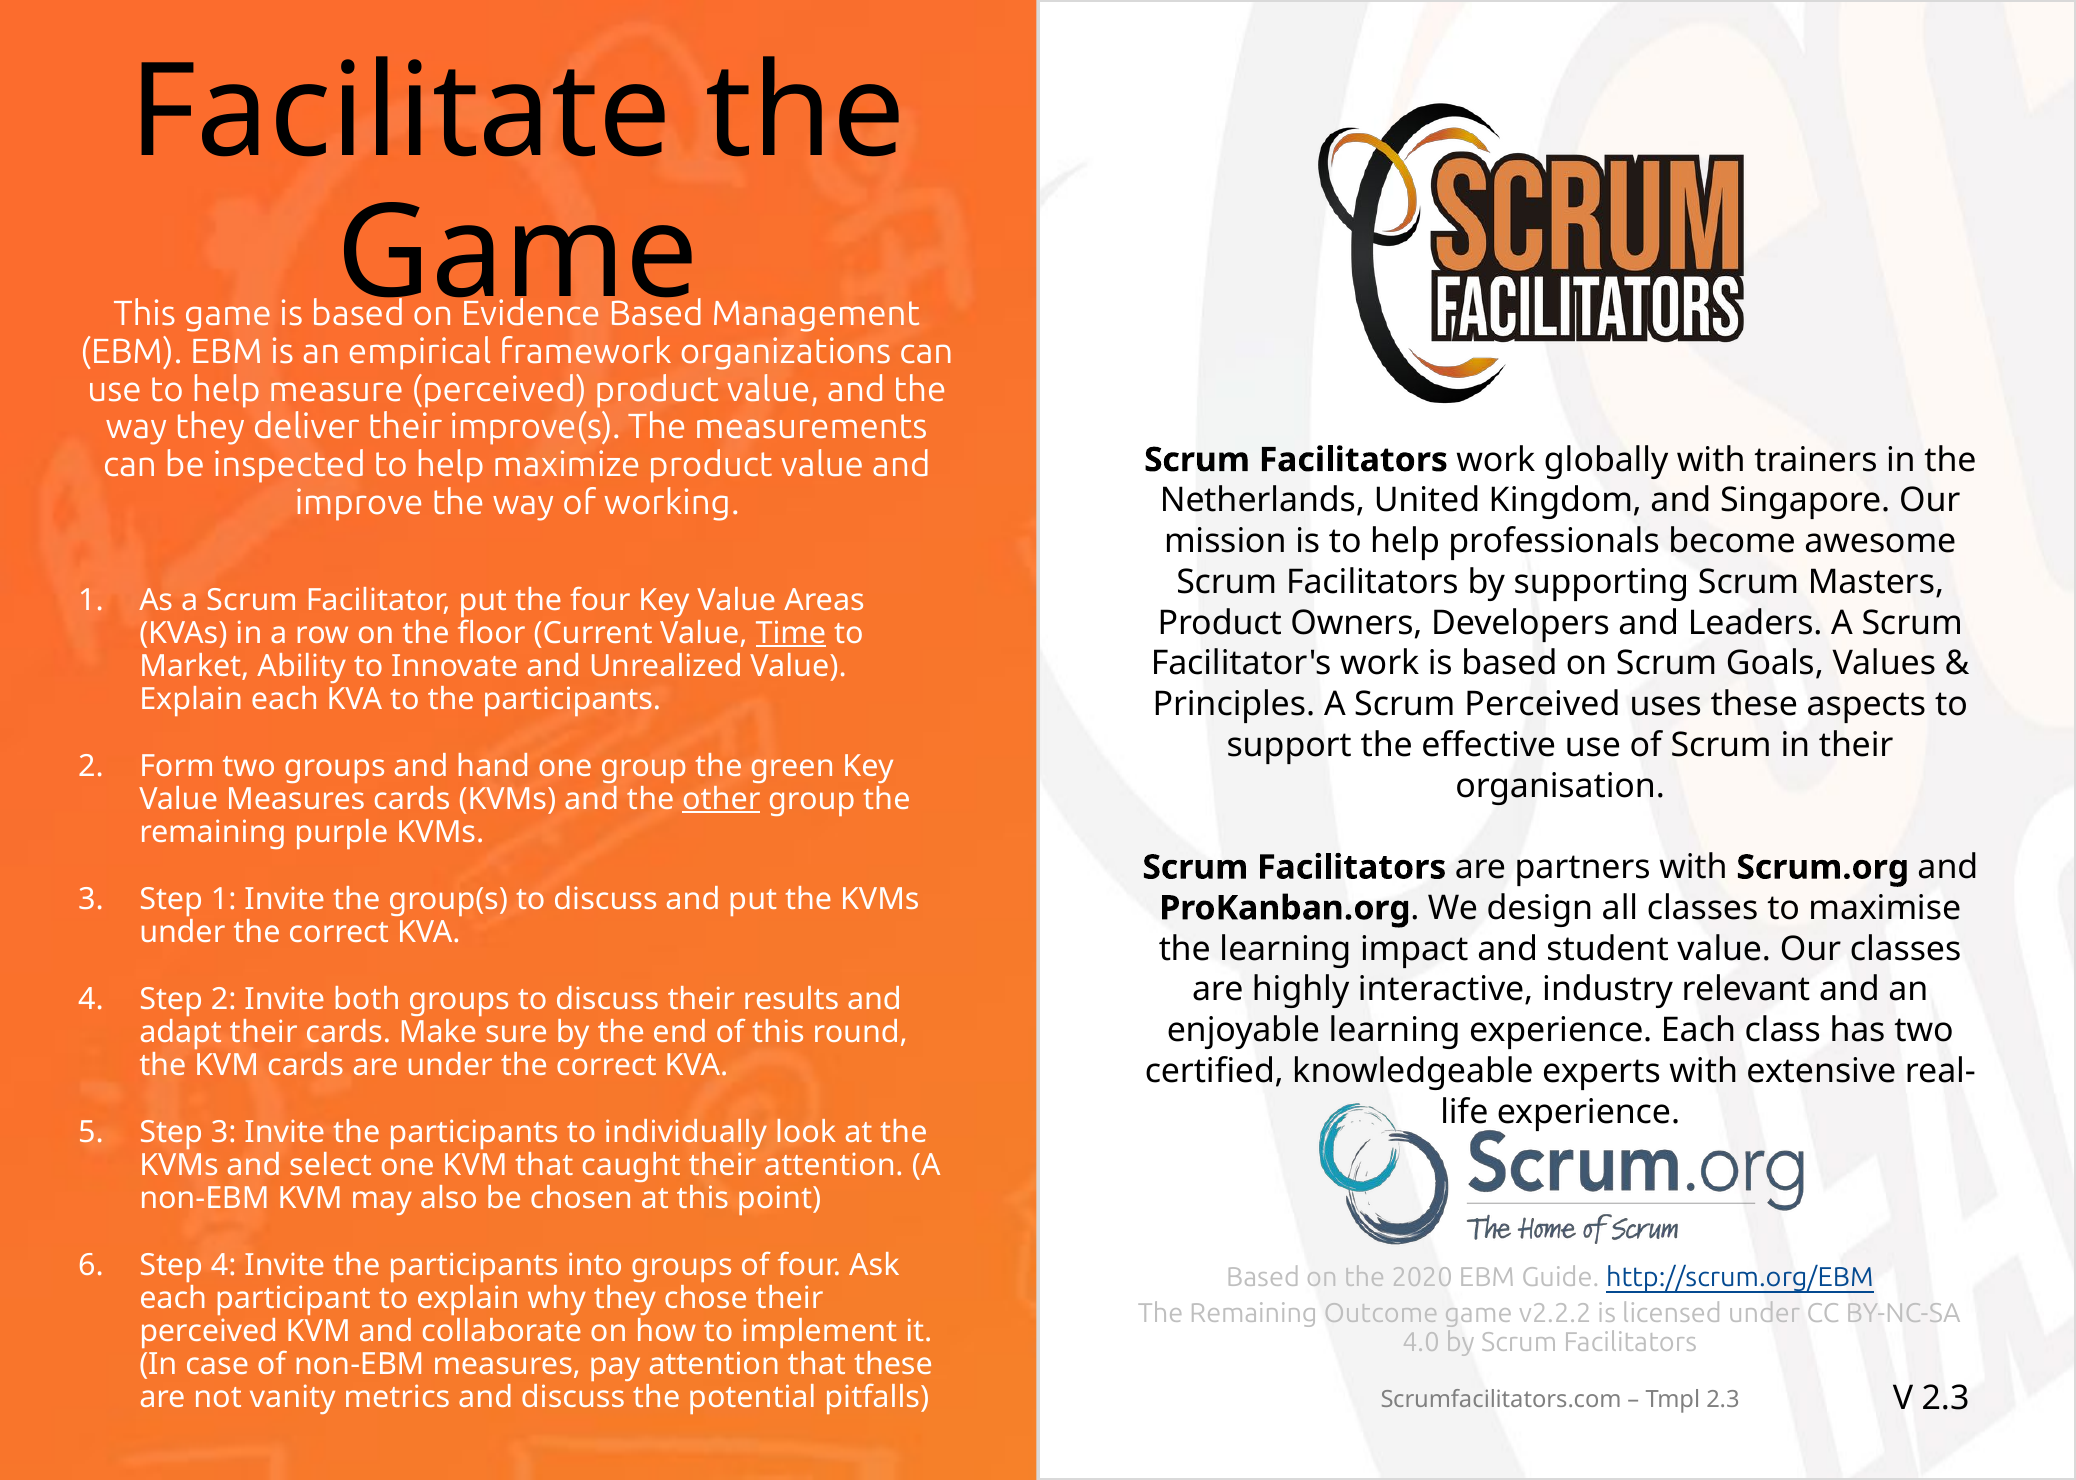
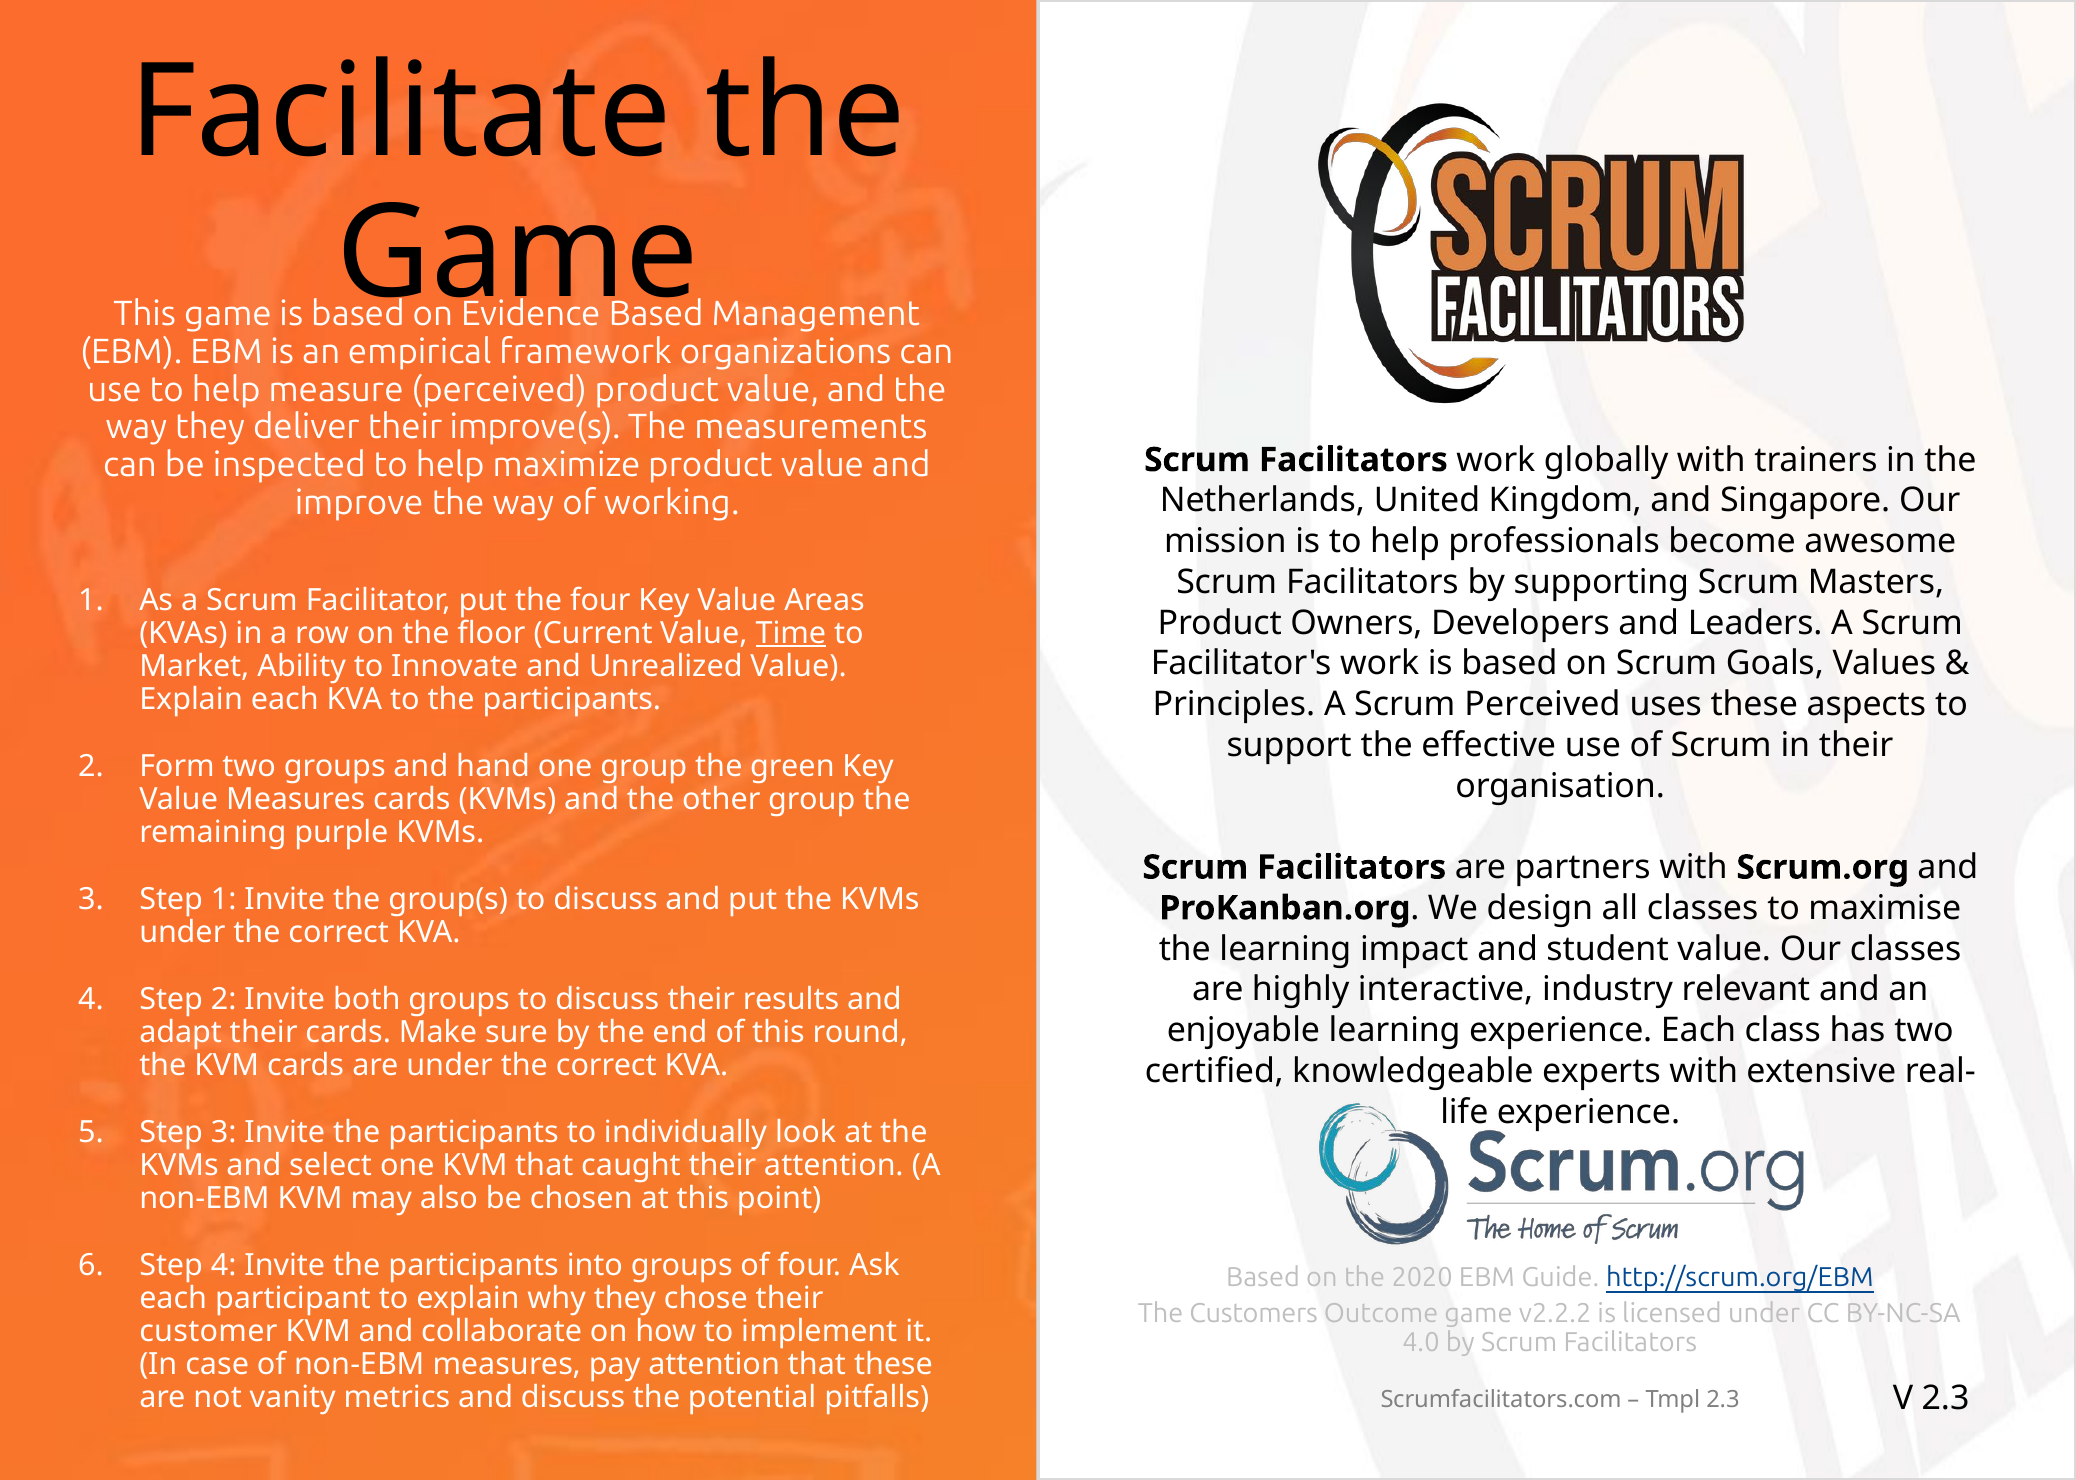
other underline: present -> none
Remaining at (1253, 1314): Remaining -> Customers
perceived at (209, 1332): perceived -> customer
